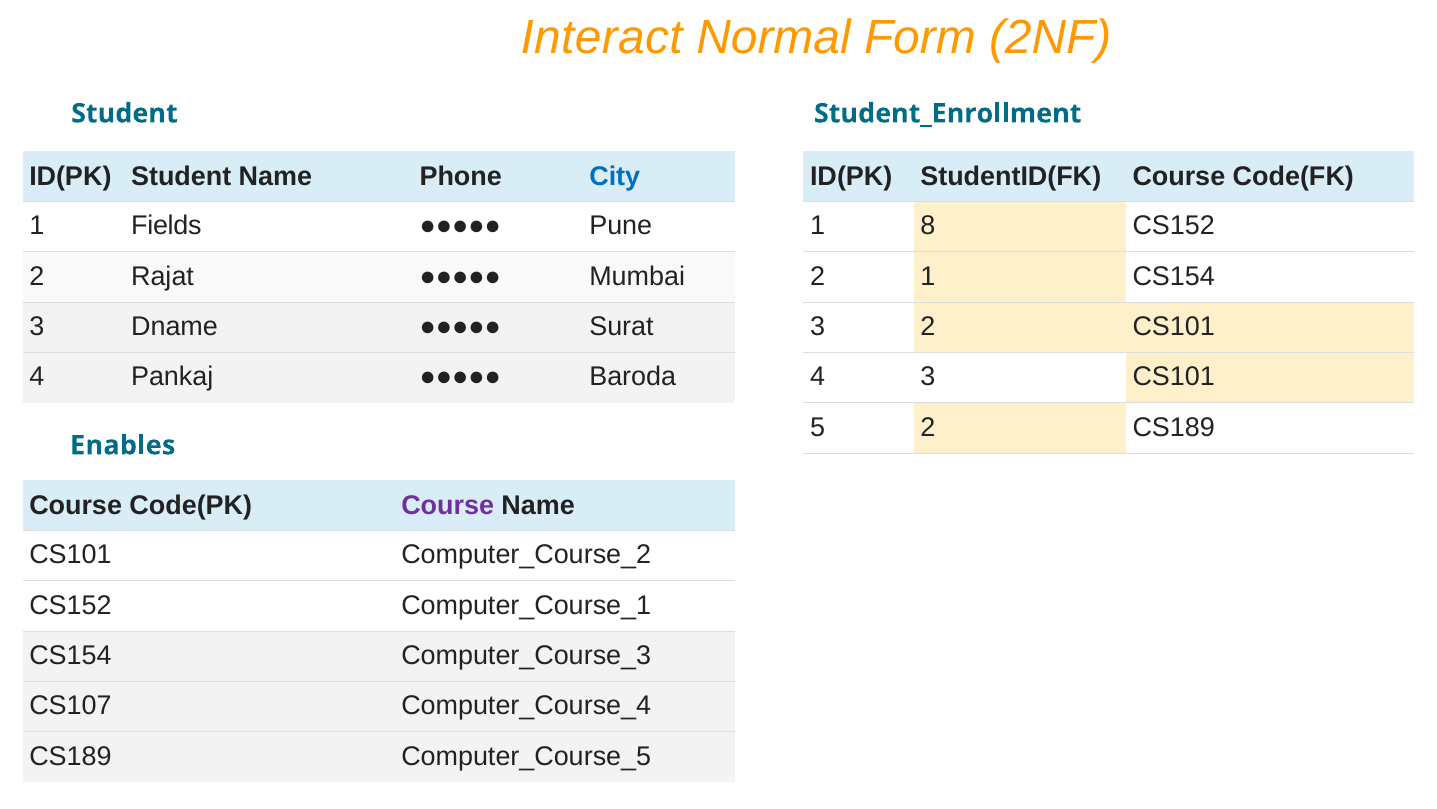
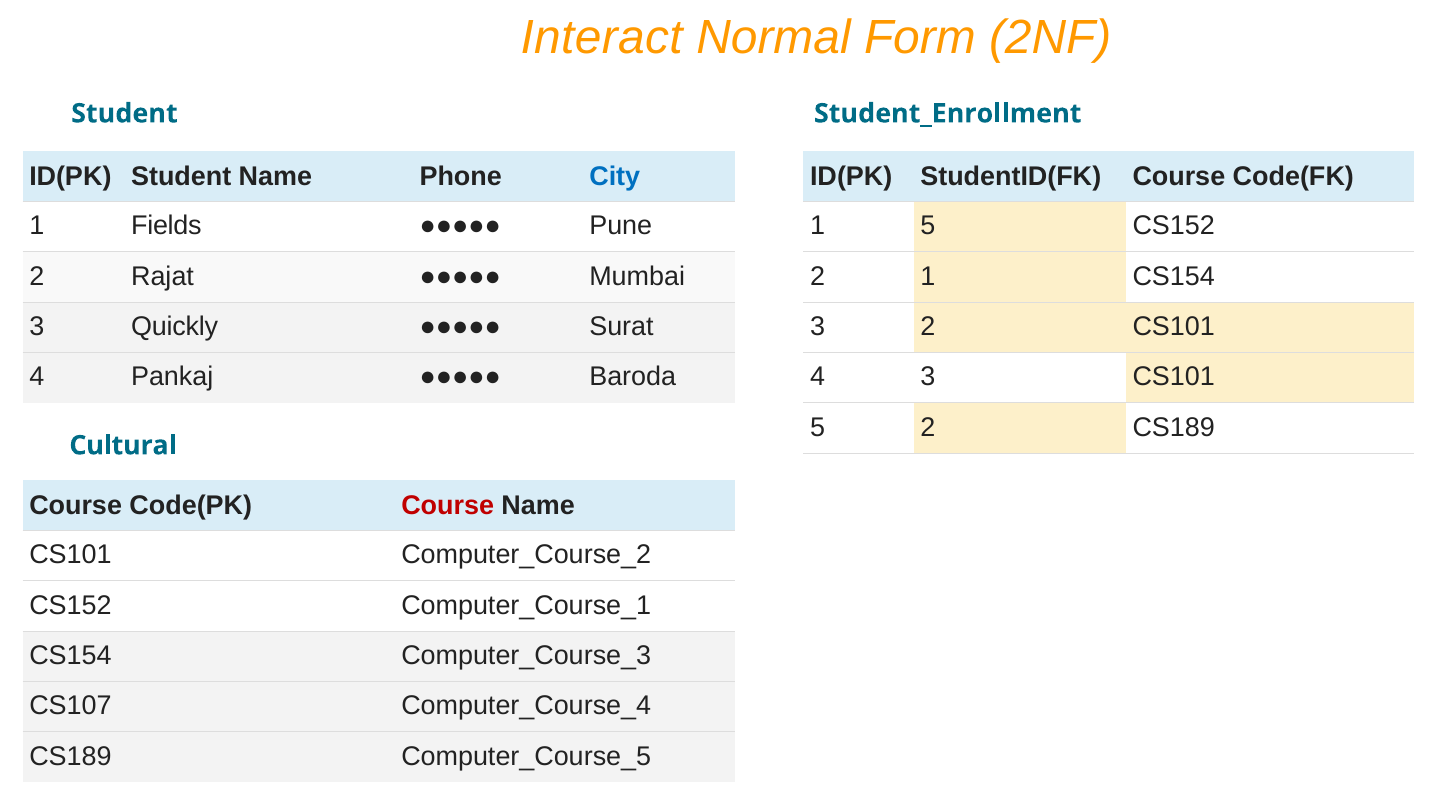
1 8: 8 -> 5
Dname: Dname -> Quickly
Enables: Enables -> Cultural
Course at (448, 505) colour: purple -> red
